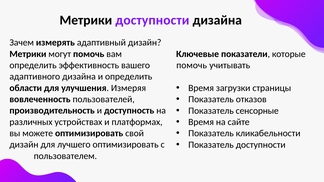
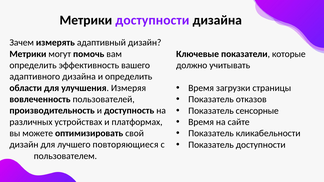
помочь at (192, 65): помочь -> должно
лучшего оптимизировать: оптимизировать -> повторяющиеся
